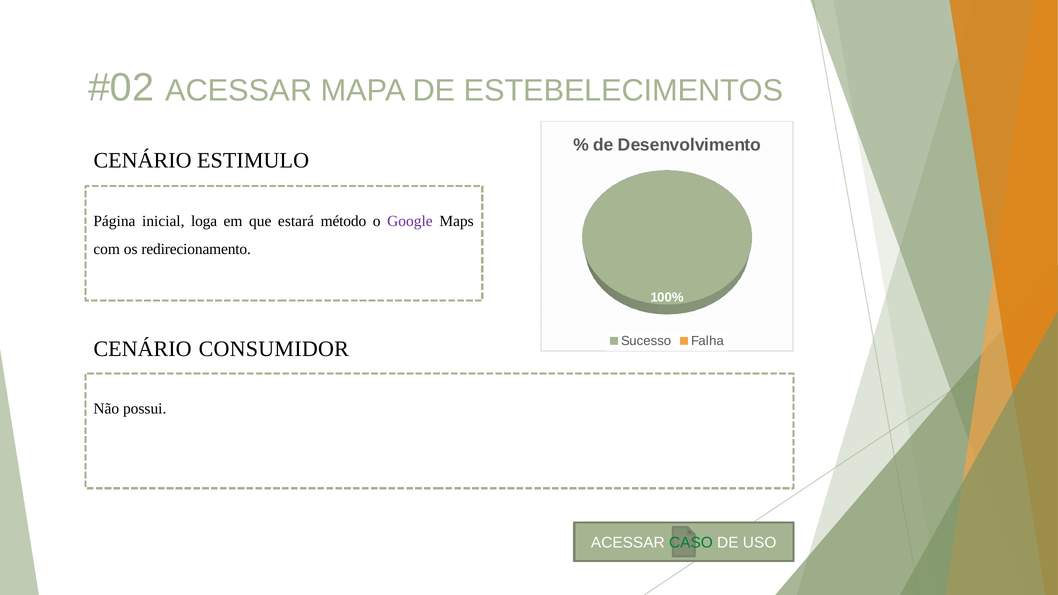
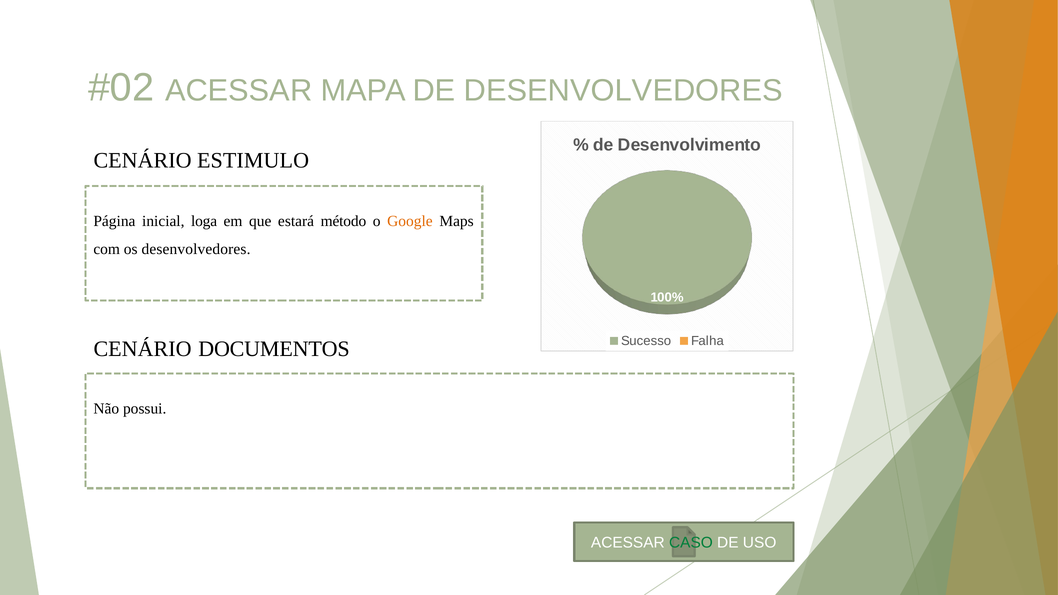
DE ESTEBELECIMENTOS: ESTEBELECIMENTOS -> DESENVOLVEDORES
Google colour: purple -> orange
os redirecionamento: redirecionamento -> desenvolvedores
CONSUMIDOR: CONSUMIDOR -> DOCUMENTOS
